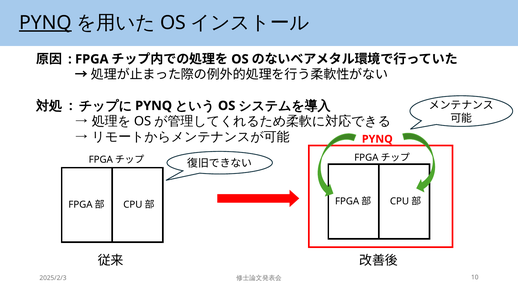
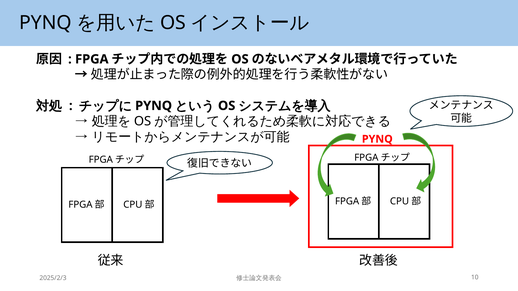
PYNQ at (45, 23) underline: present -> none
